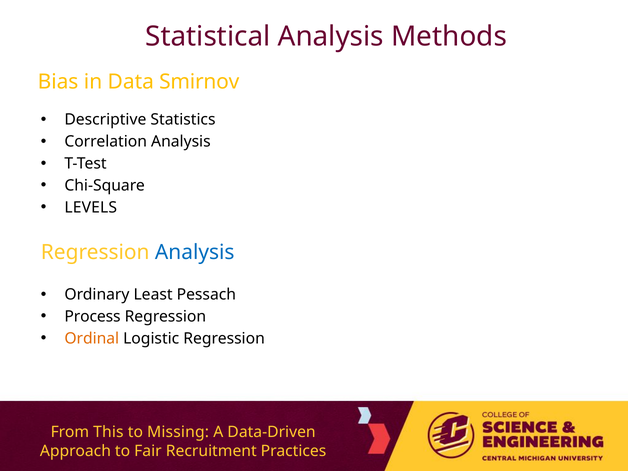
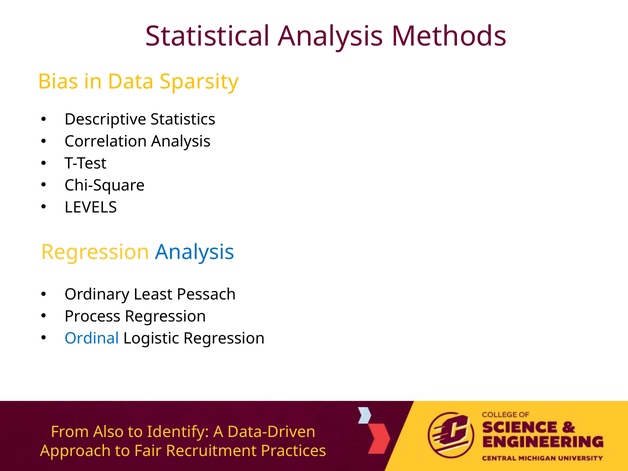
Smirnov: Smirnov -> Sparsity
Ordinal colour: orange -> blue
This: This -> Also
Missing: Missing -> Identify
